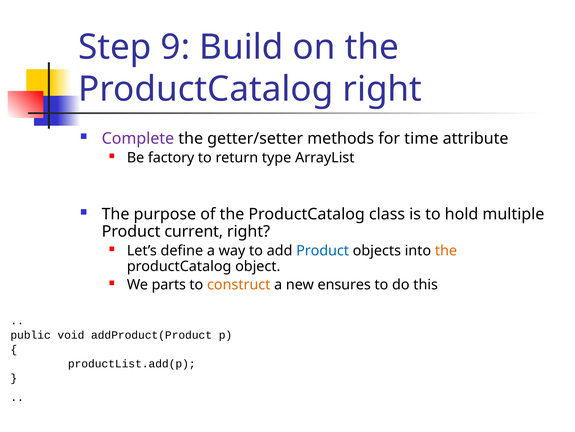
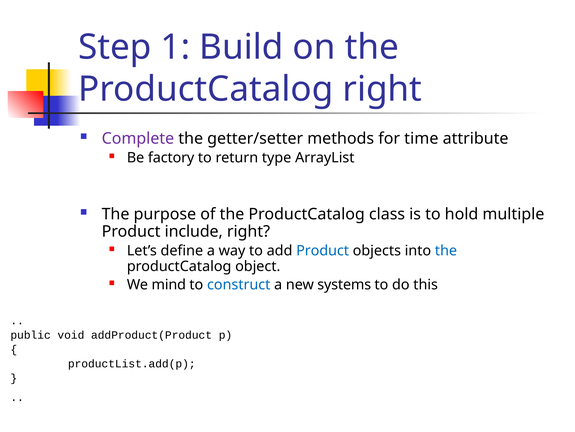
9: 9 -> 1
current: current -> include
the at (446, 250) colour: orange -> blue
parts: parts -> mind
construct colour: orange -> blue
ensures: ensures -> systems
